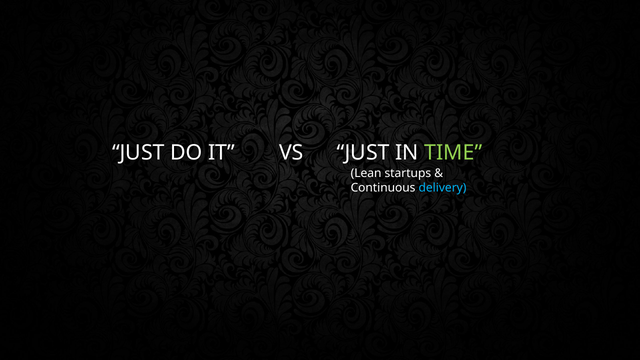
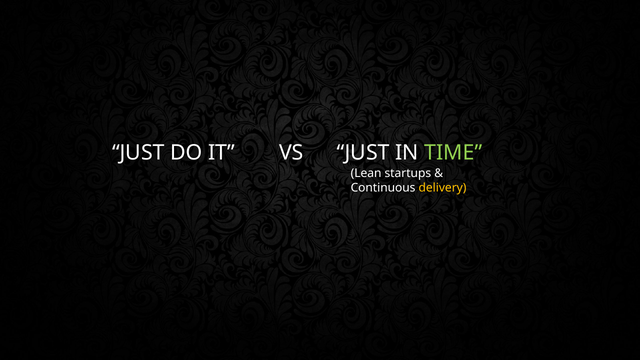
delivery colour: light blue -> yellow
